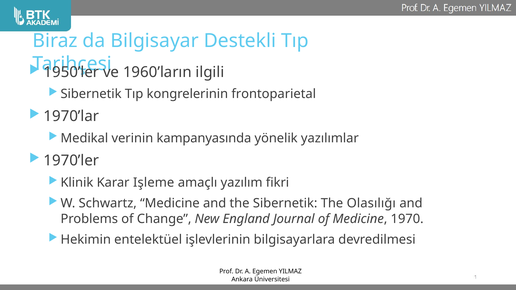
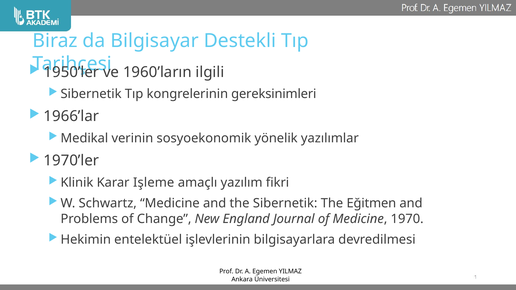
frontoparietal: frontoparietal -> gereksinimleri
1970’lar: 1970’lar -> 1966’lar
kampanyasında: kampanyasında -> sosyoekonomik
Olasılığı: Olasılığı -> Eğitmen
